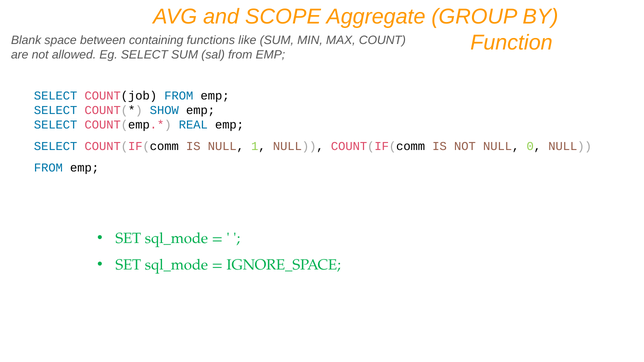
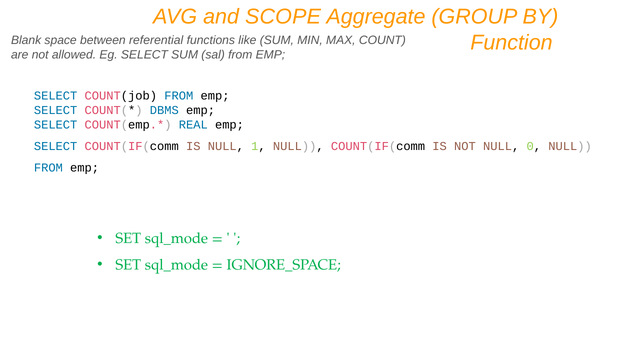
containing: containing -> referential
SHOW: SHOW -> DBMS
